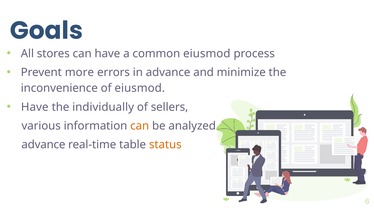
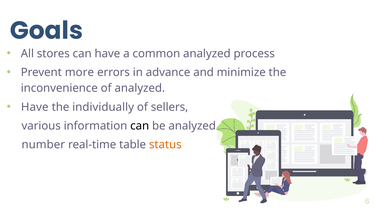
common eiusmod: eiusmod -> analyzed
of eiusmod: eiusmod -> analyzed
can at (140, 126) colour: orange -> black
advance at (43, 145): advance -> number
